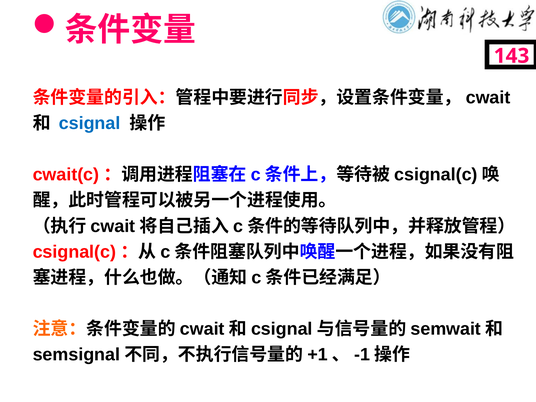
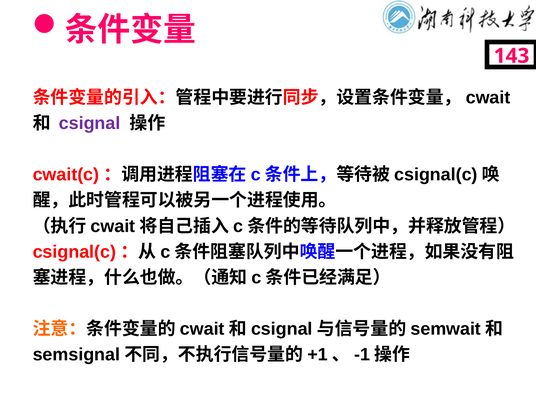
csignal colour: blue -> purple
